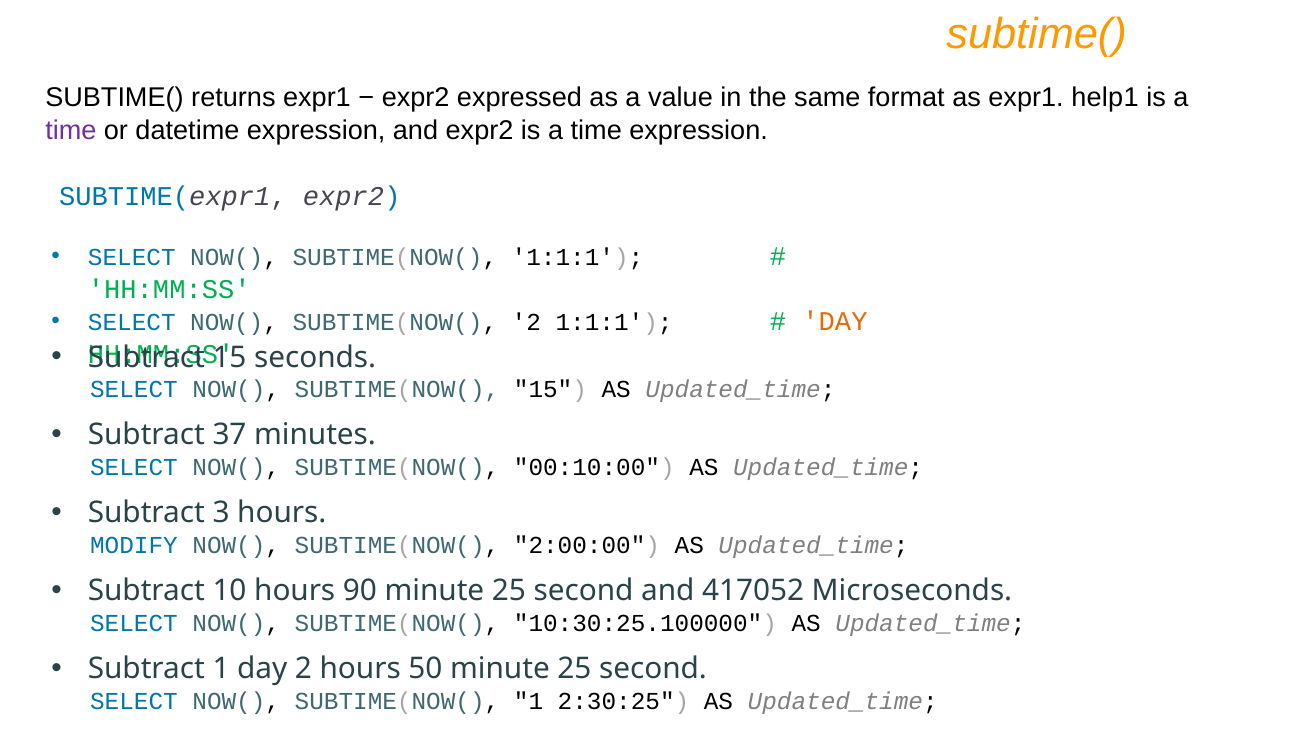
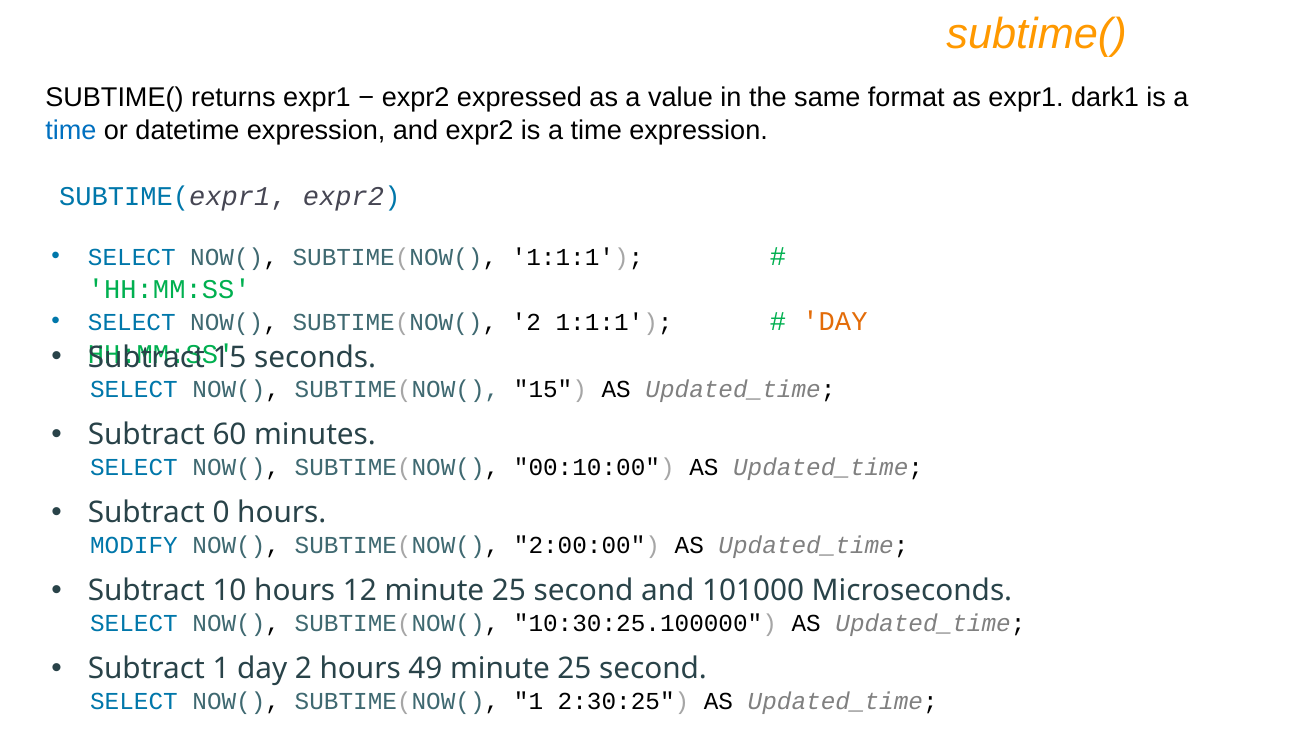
help1: help1 -> dark1
time at (71, 130) colour: purple -> blue
37: 37 -> 60
3: 3 -> 0
90: 90 -> 12
417052: 417052 -> 101000
50: 50 -> 49
